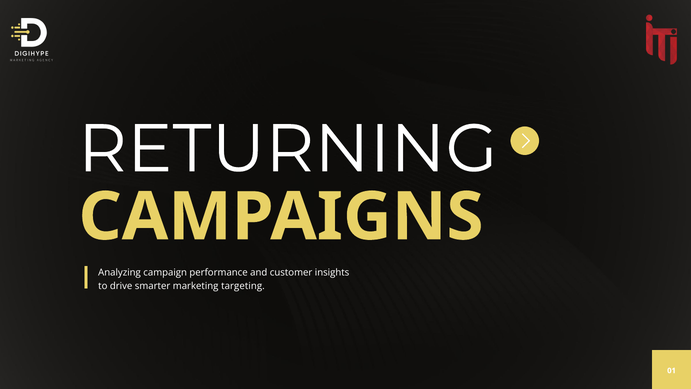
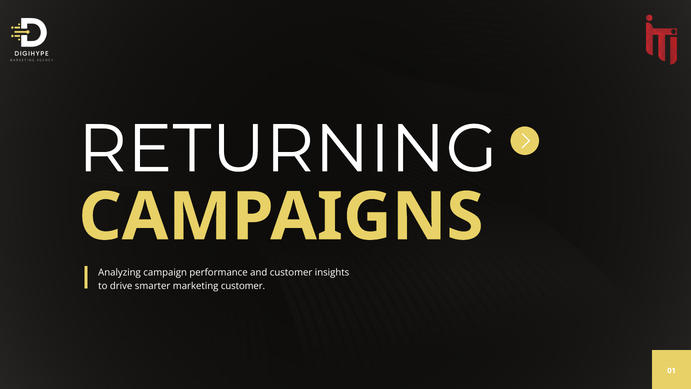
marketing targeting: targeting -> customer
